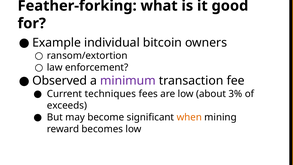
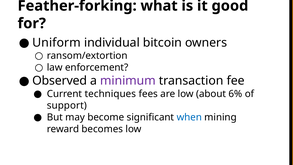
Example: Example -> Uniform
3%: 3% -> 6%
exceeds: exceeds -> support
when colour: orange -> blue
